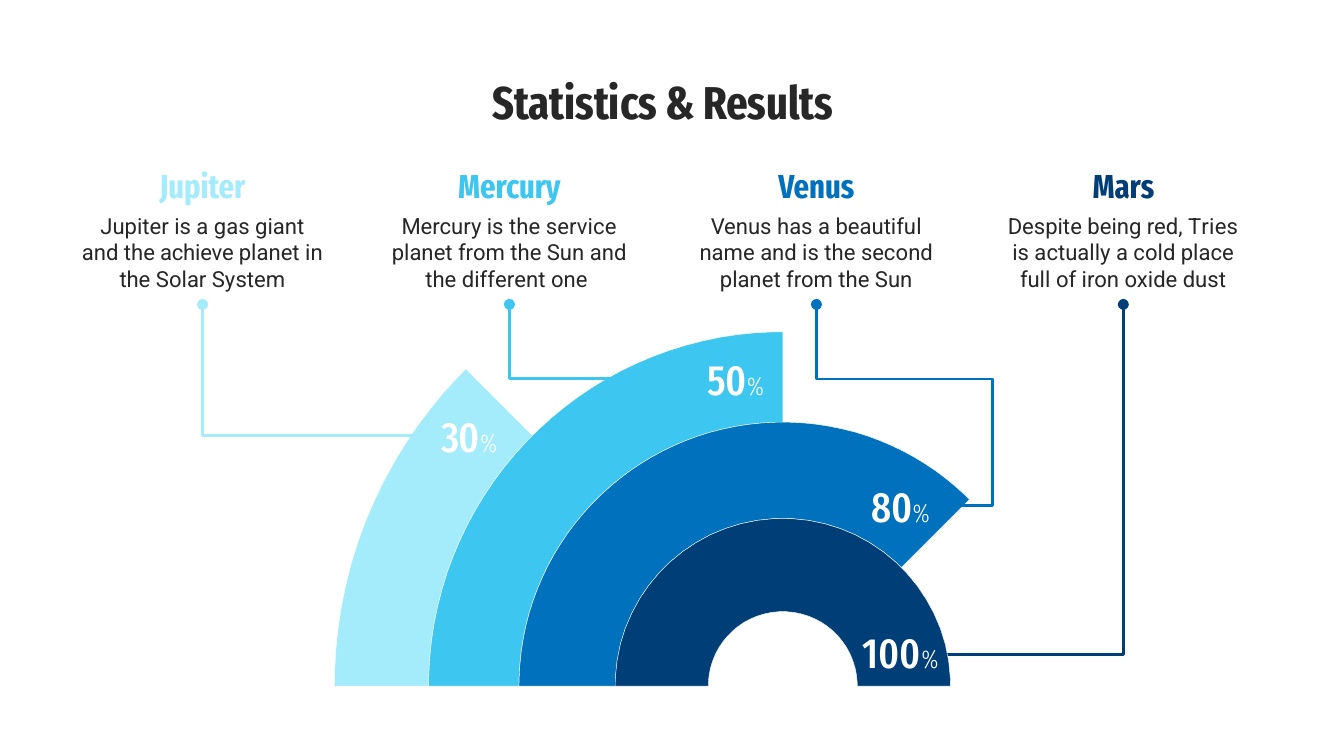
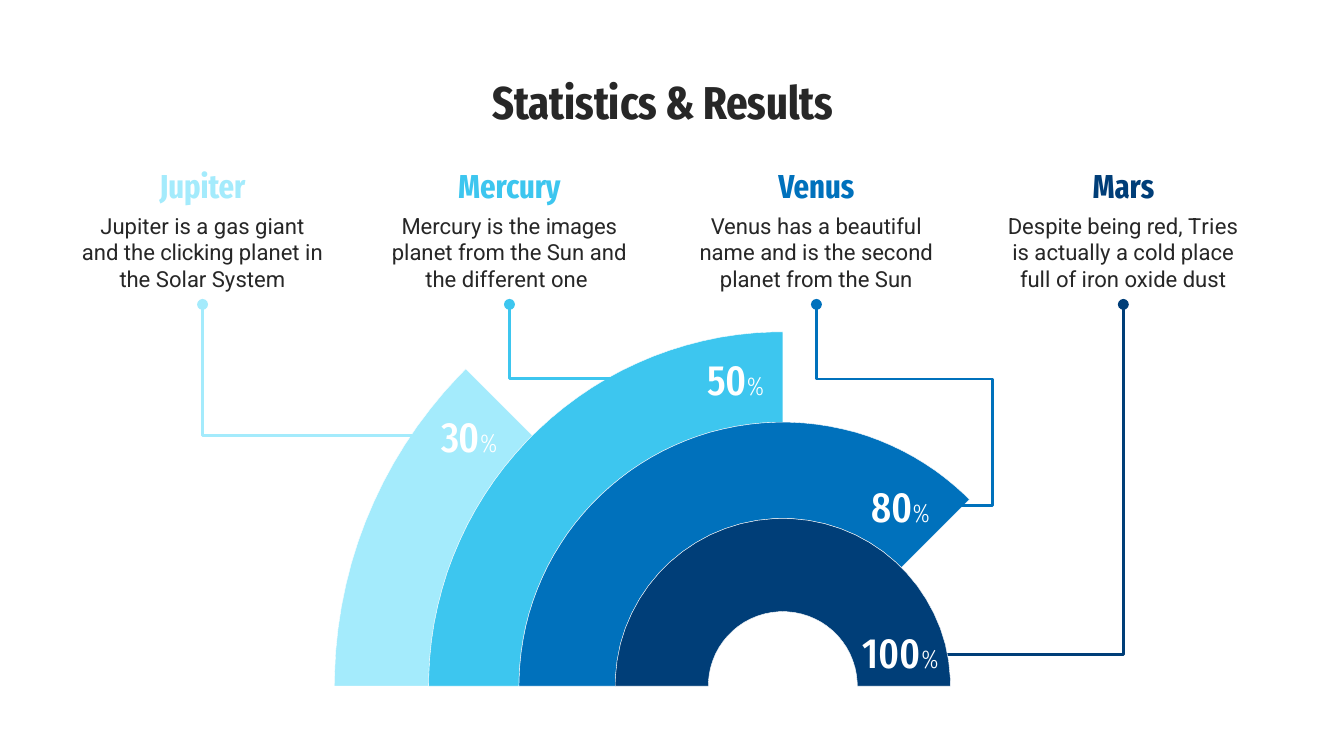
service: service -> images
achieve: achieve -> clicking
